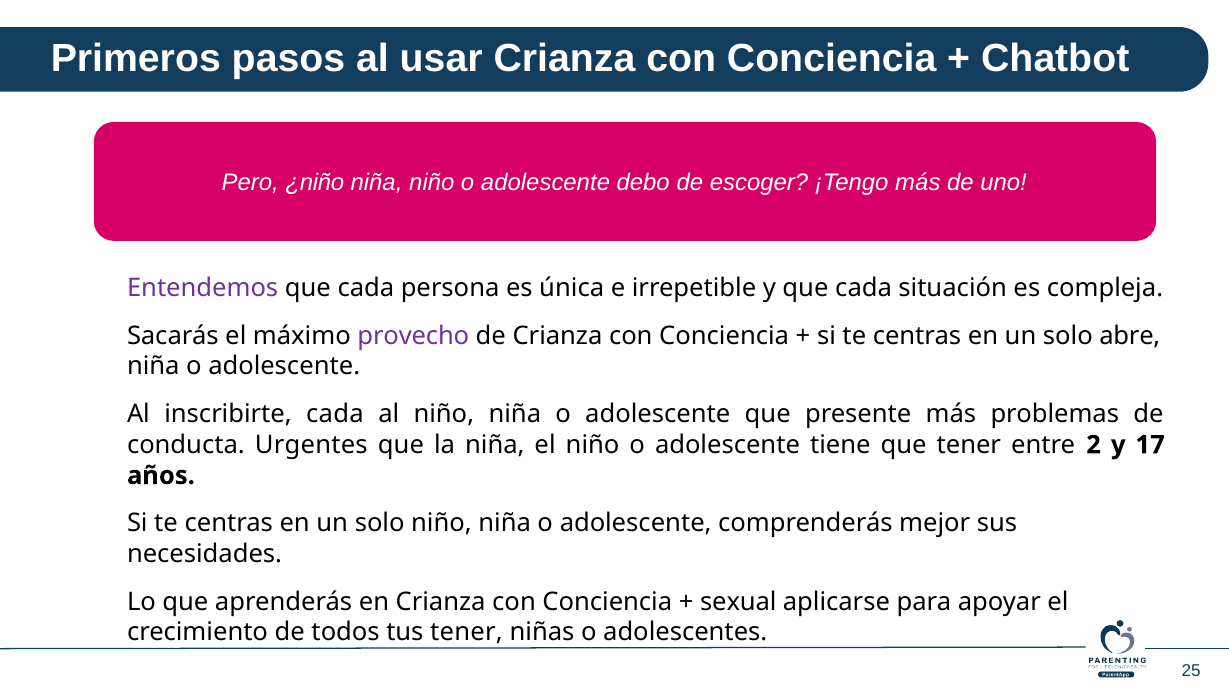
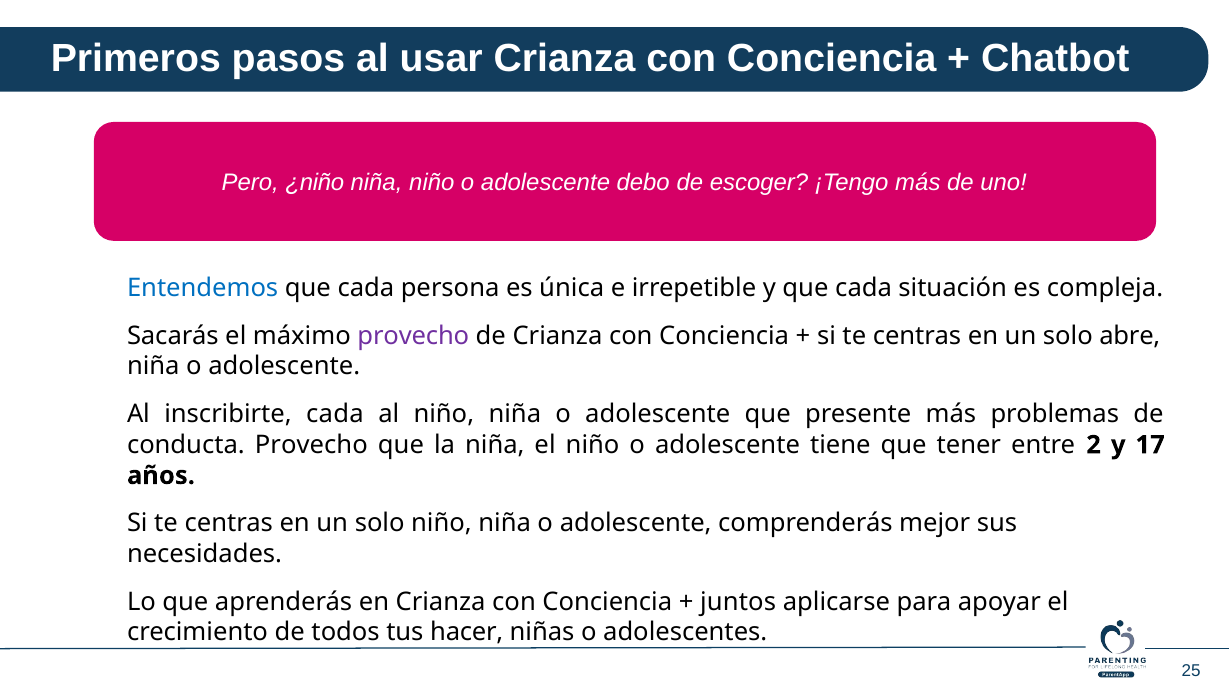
Entendemos colour: purple -> blue
conducta Urgentes: Urgentes -> Provecho
sexual: sexual -> juntos
tus tener: tener -> hacer
